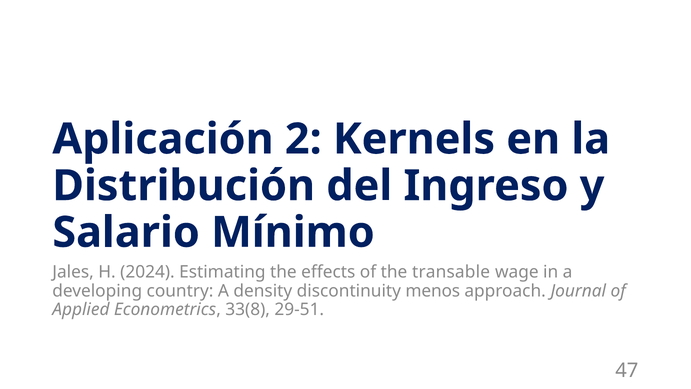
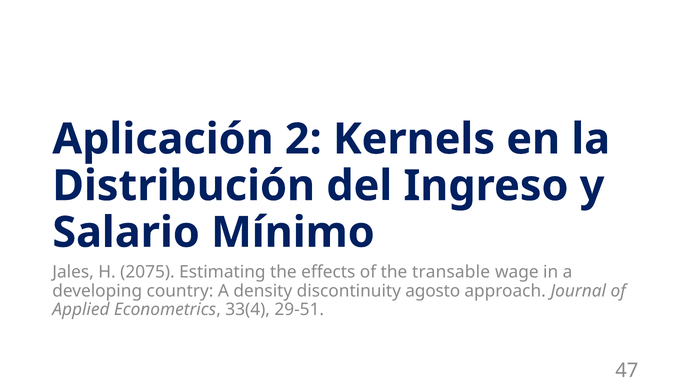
2024: 2024 -> 2075
menos: menos -> agosto
33(8: 33(8 -> 33(4
